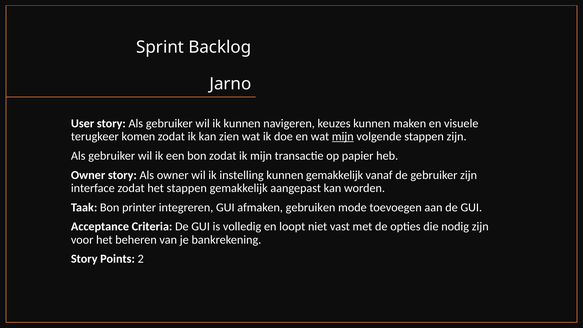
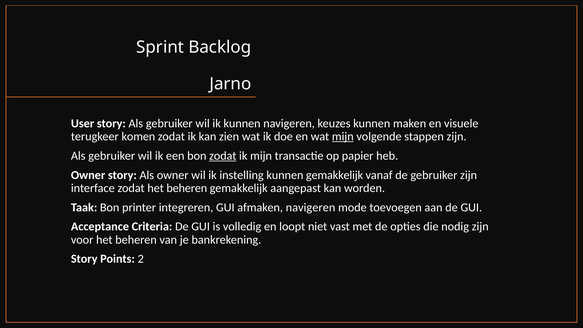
zodat at (223, 156) underline: none -> present
zodat het stappen: stappen -> beheren
afmaken gebruiken: gebruiken -> navigeren
